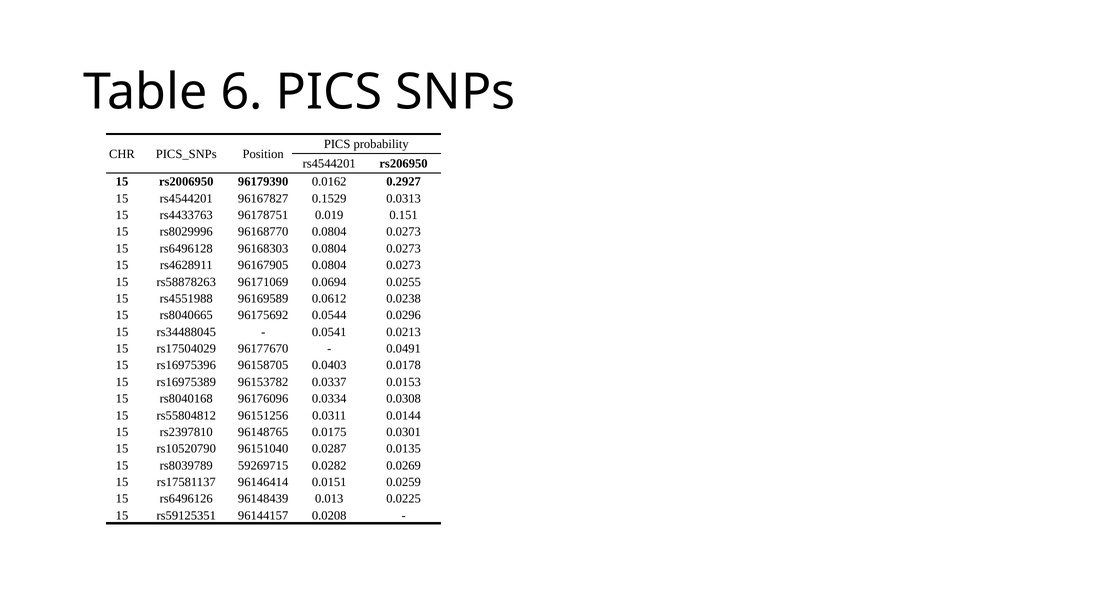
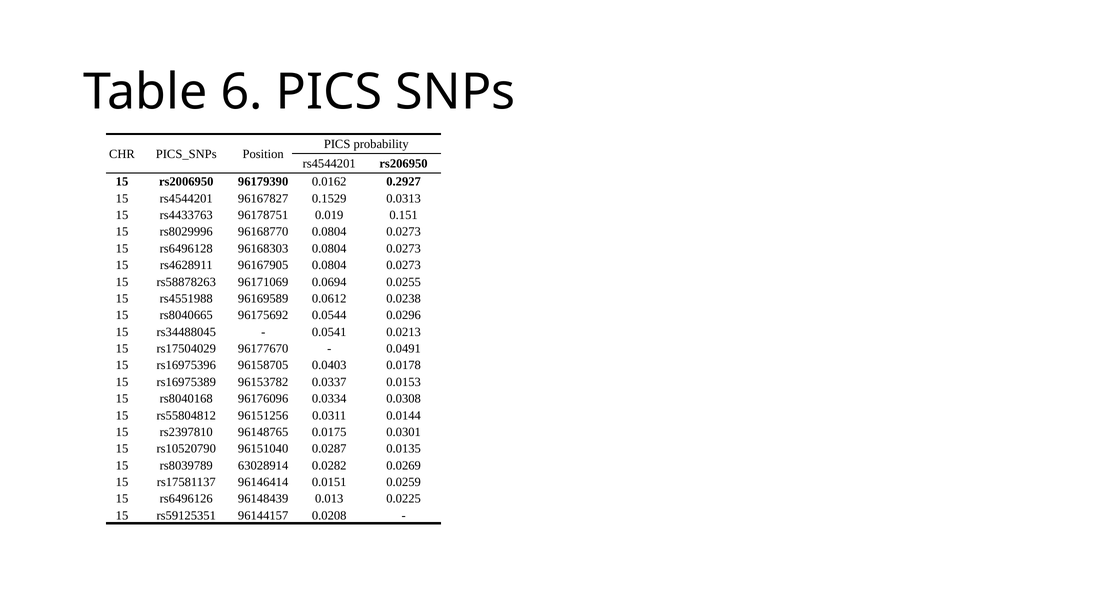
59269715: 59269715 -> 63028914
